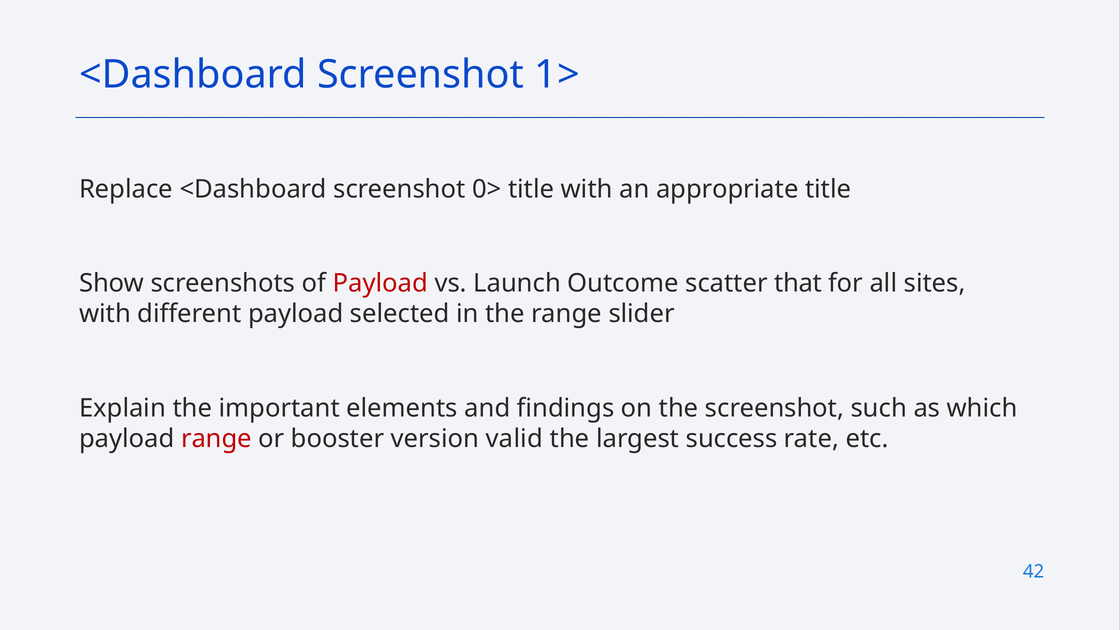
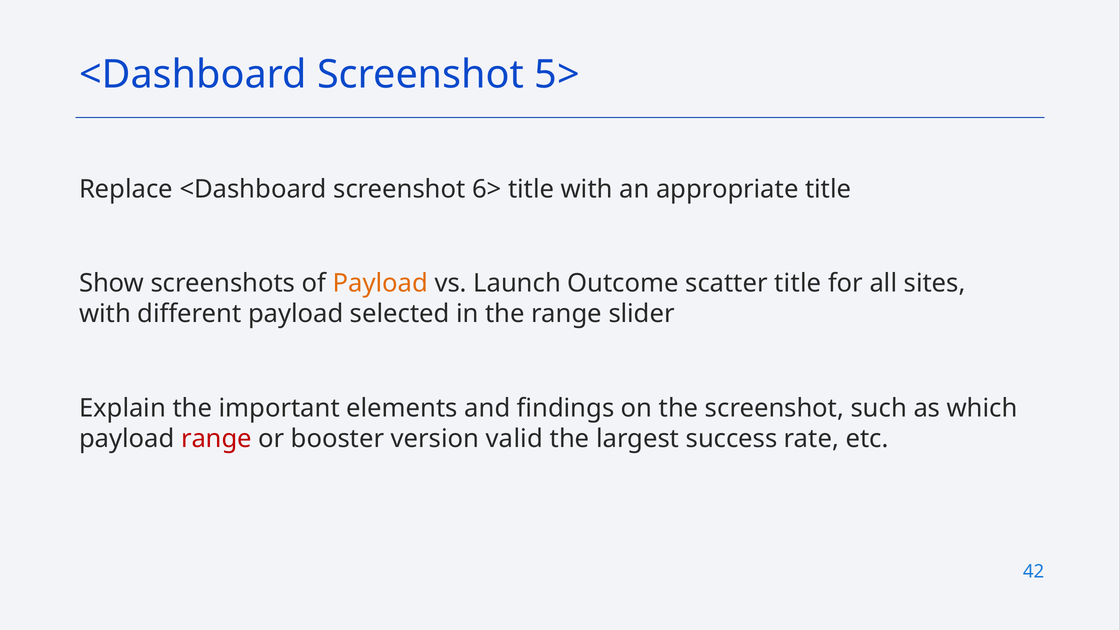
1>: 1> -> 5>
0>: 0> -> 6>
Payload at (380, 283) colour: red -> orange
scatter that: that -> title
